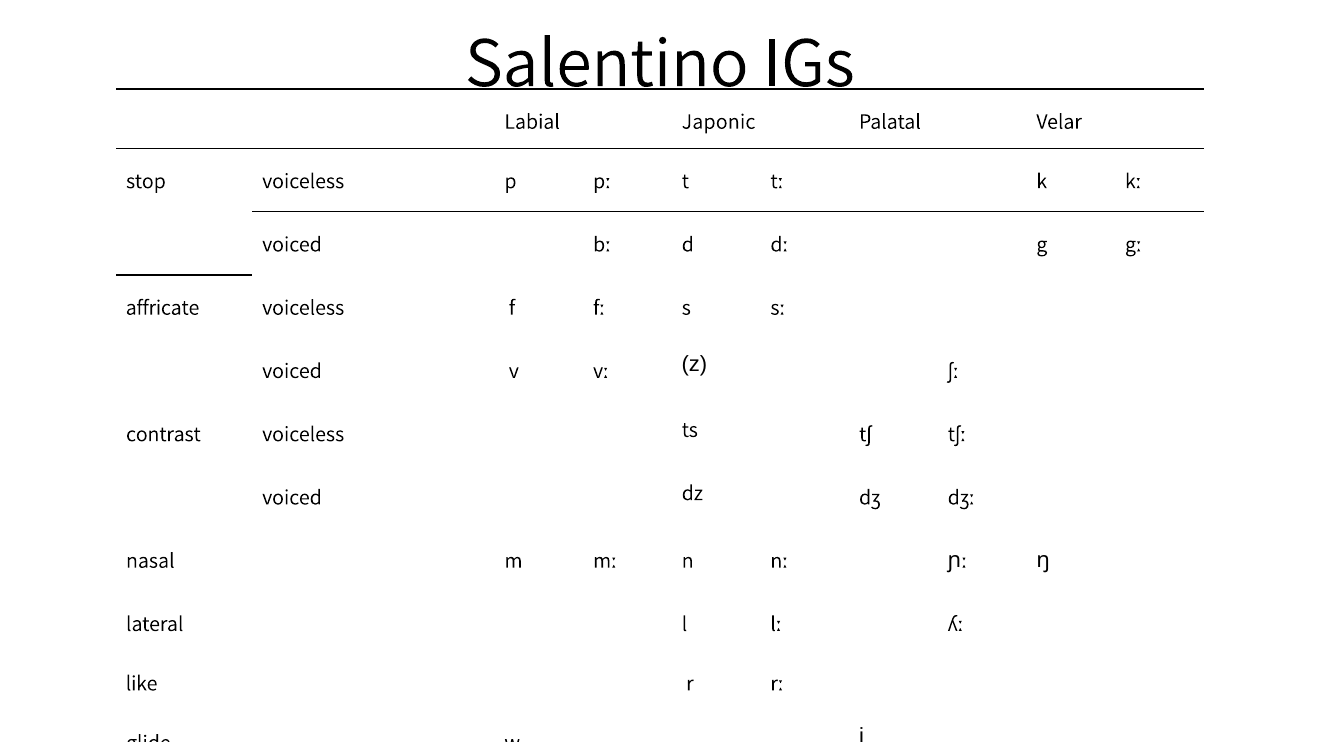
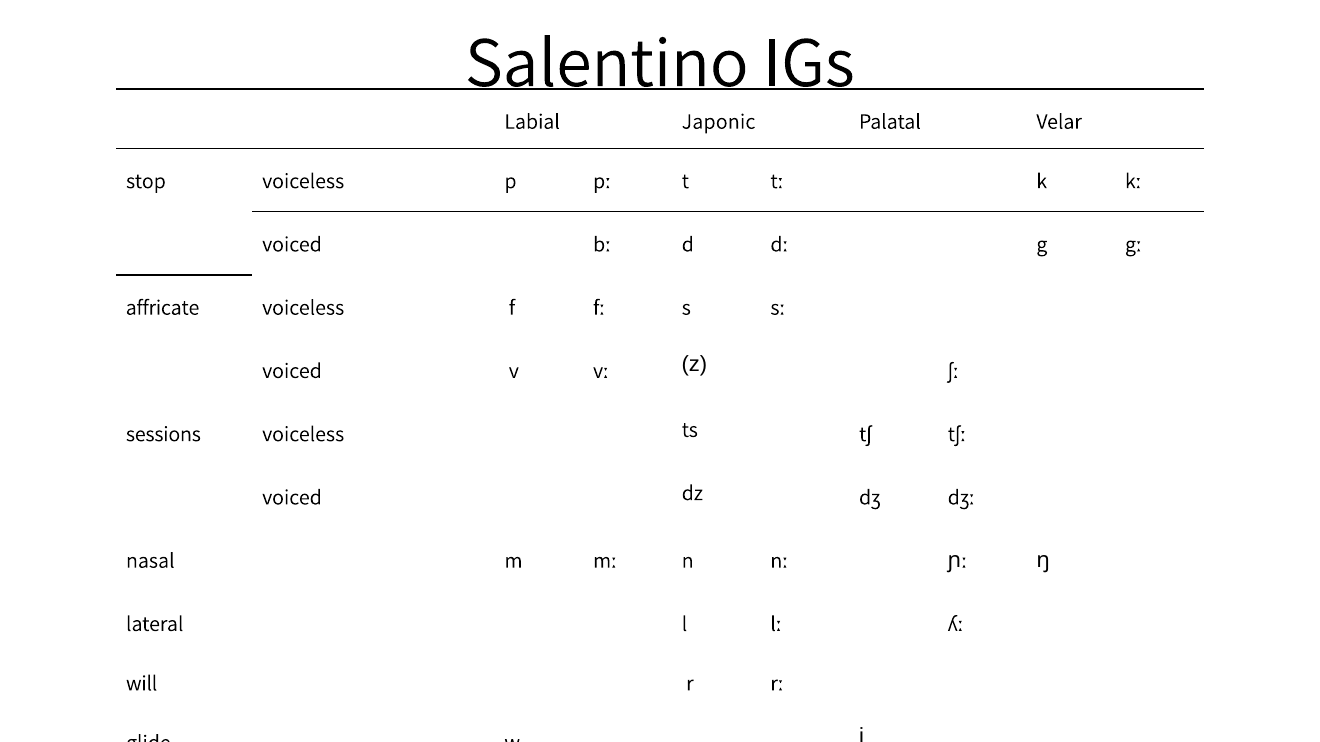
contrast: contrast -> sessions
like: like -> will
